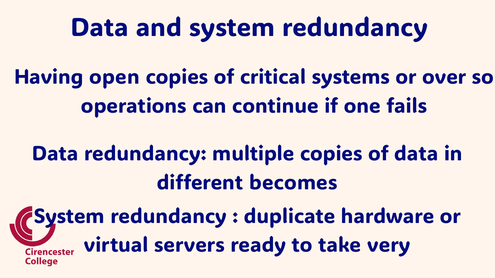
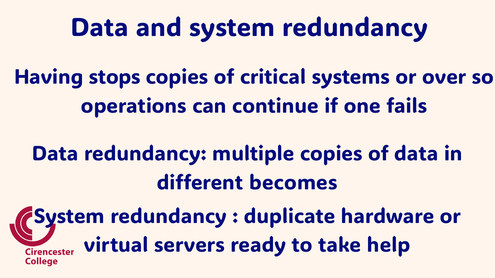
open: open -> stops
very: very -> help
